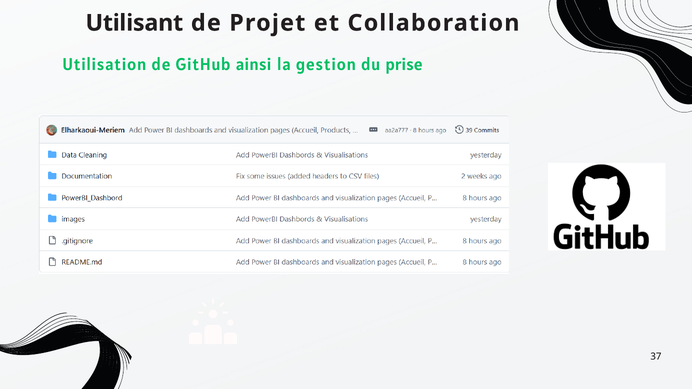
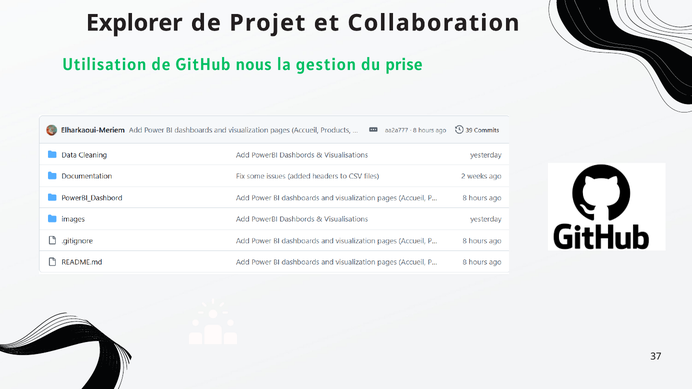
Utilisant: Utilisant -> Explorer
ainsi: ainsi -> nous
